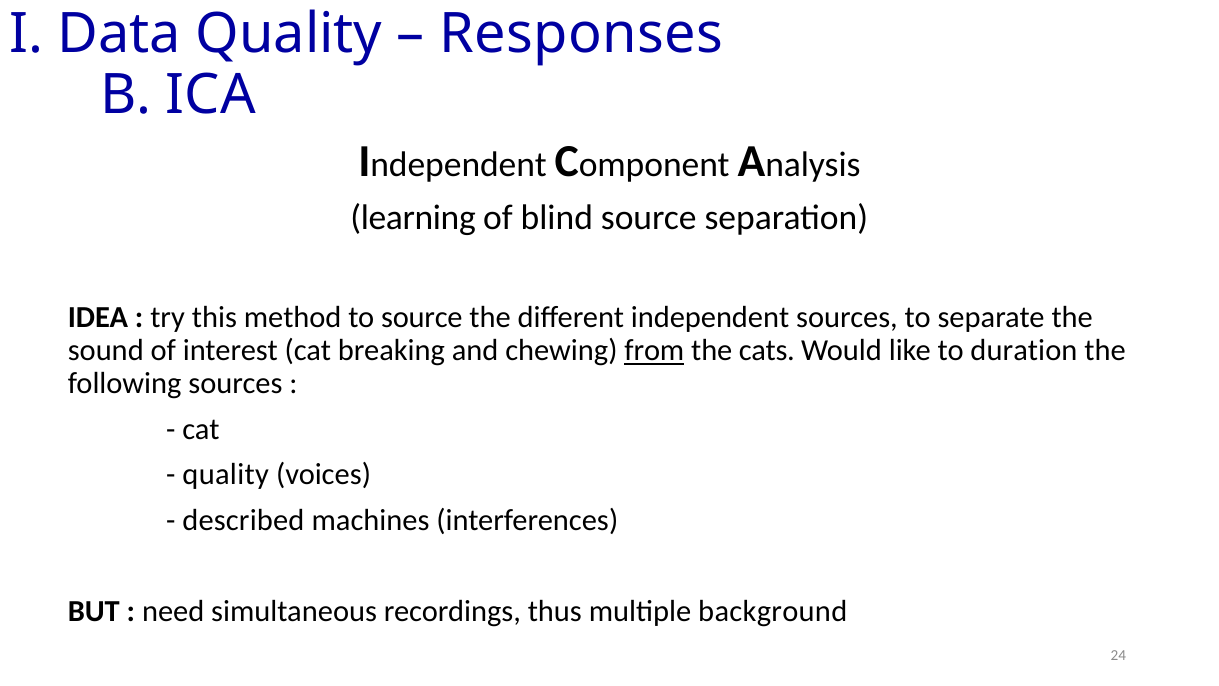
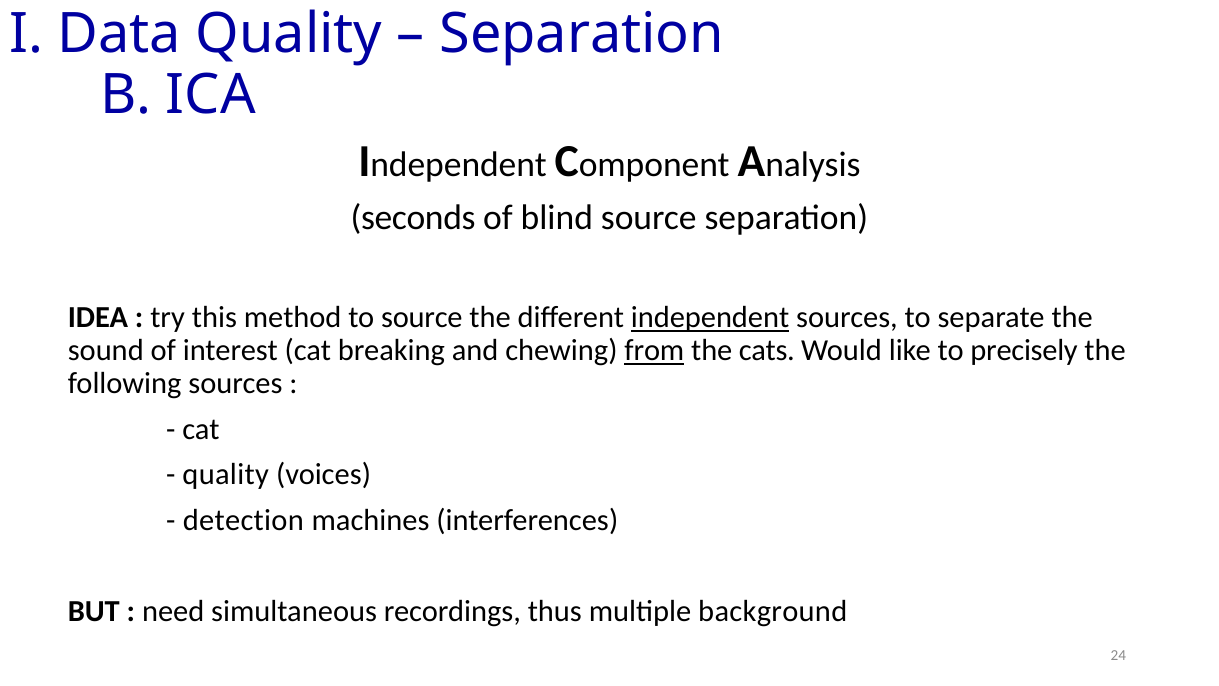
Responses at (582, 34): Responses -> Separation
learning: learning -> seconds
independent underline: none -> present
duration: duration -> precisely
described: described -> detection
